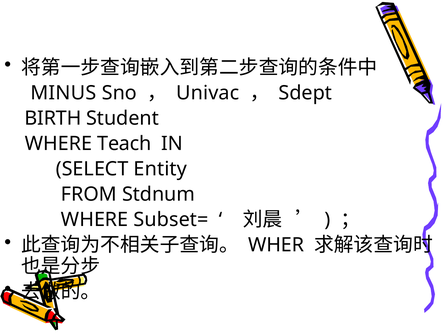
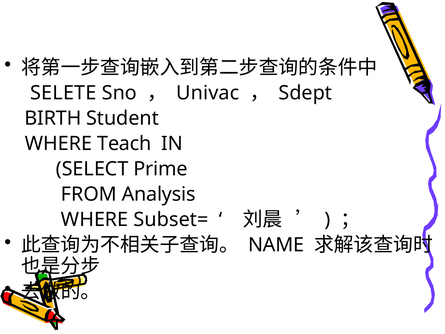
MINUS: MINUS -> SELETE
Entity: Entity -> Prime
Stdnum: Stdnum -> Analysis
WHER: WHER -> NAME
